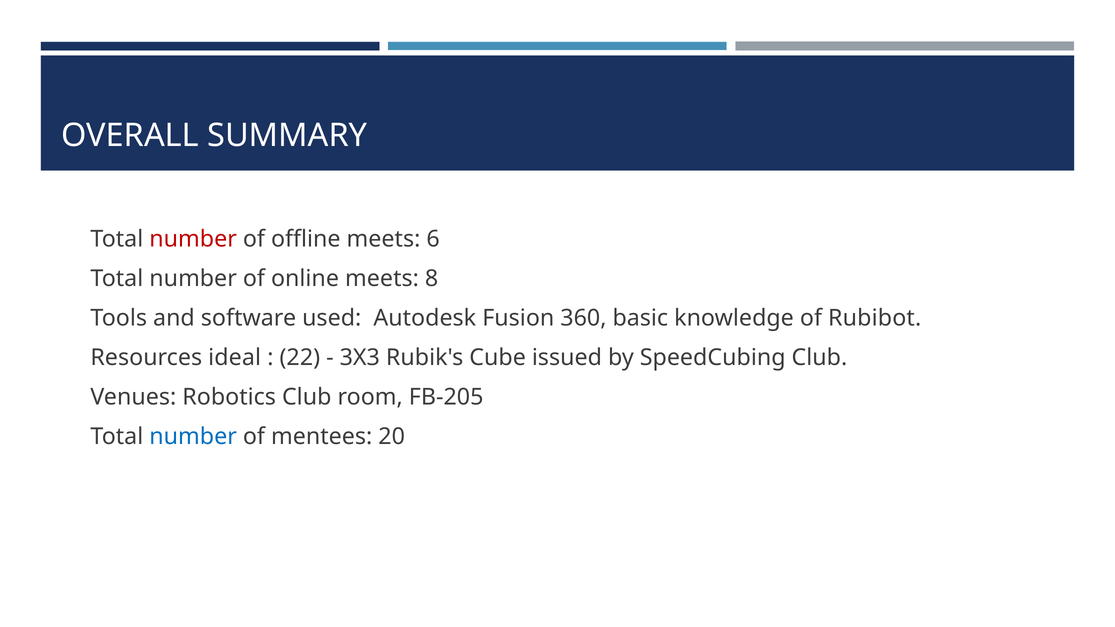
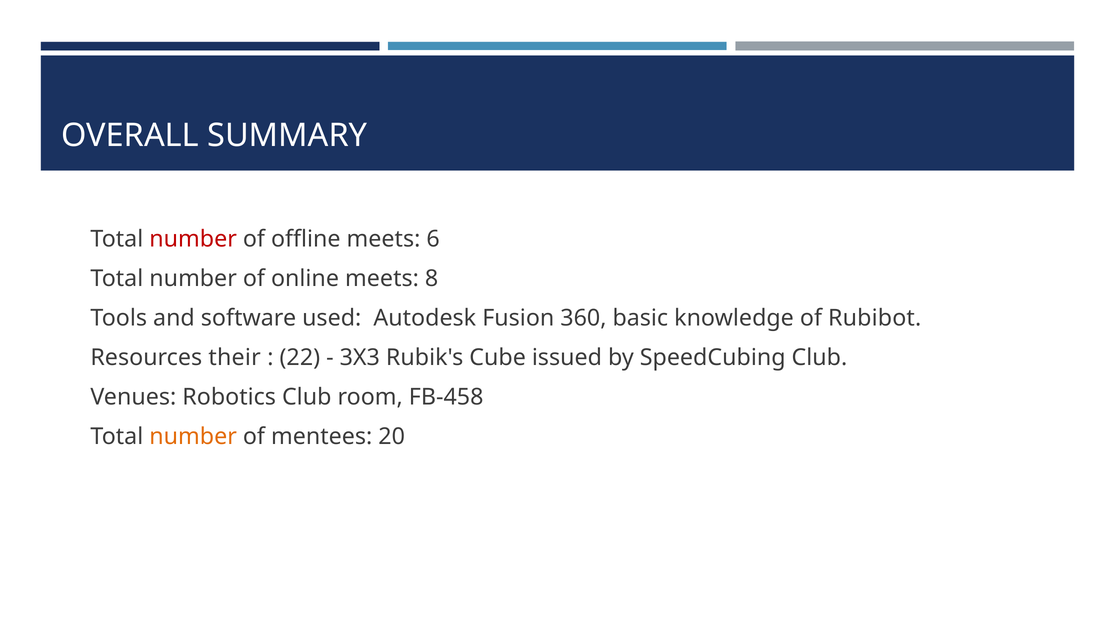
ideal: ideal -> their
FB-205: FB-205 -> FB-458
number at (193, 437) colour: blue -> orange
